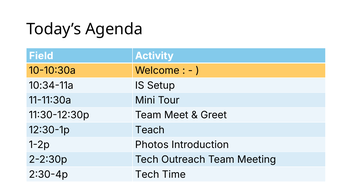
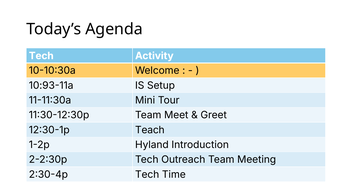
Field at (41, 56): Field -> Tech
10:34-11a: 10:34-11a -> 10:93-11a
Photos: Photos -> Hyland
